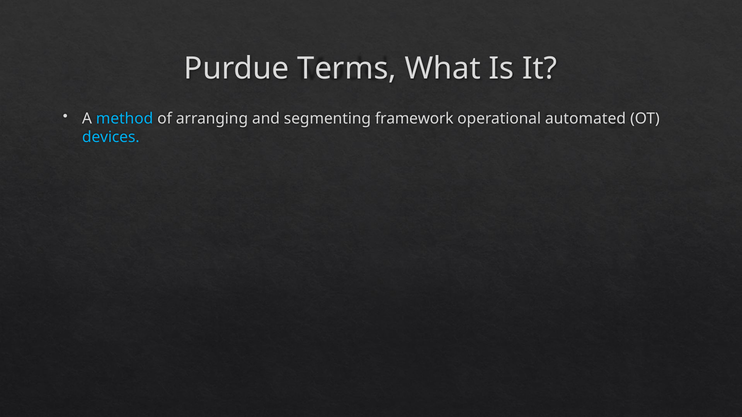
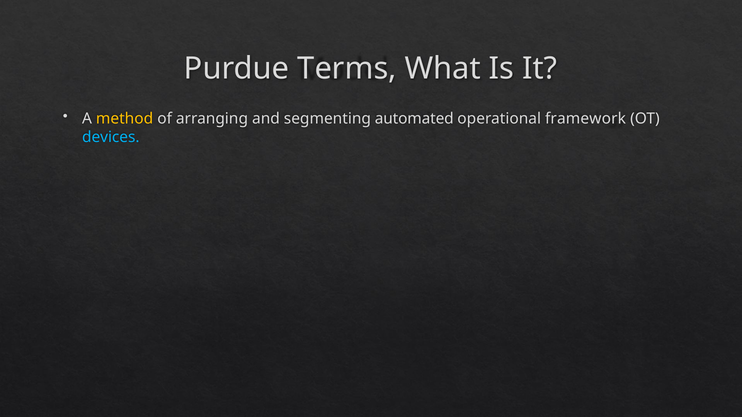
method colour: light blue -> yellow
framework: framework -> automated
automated: automated -> framework
